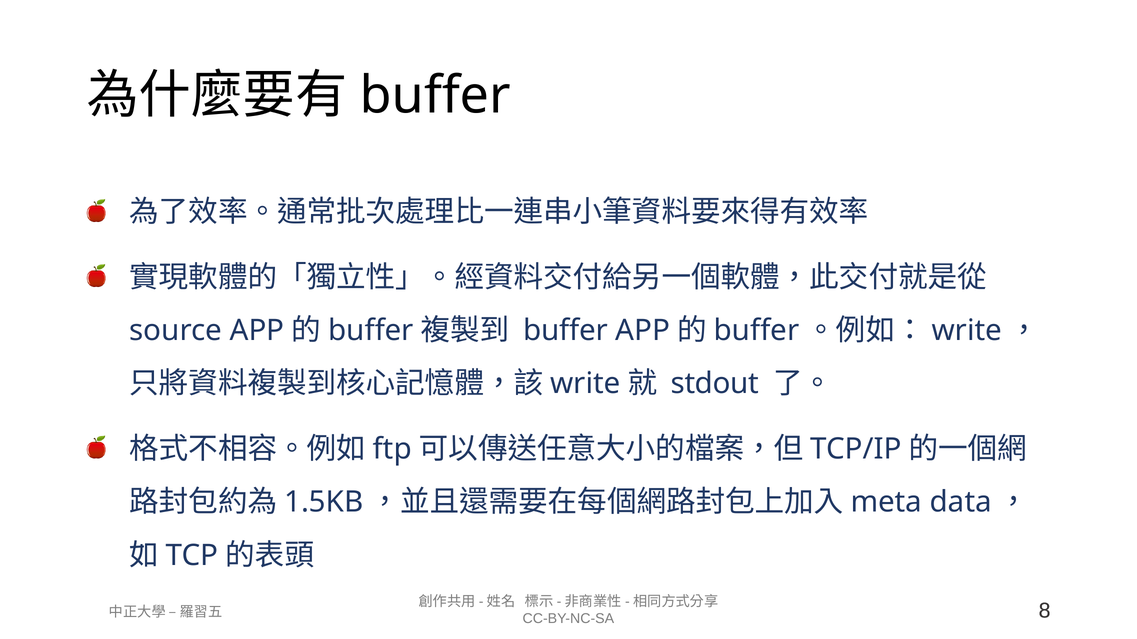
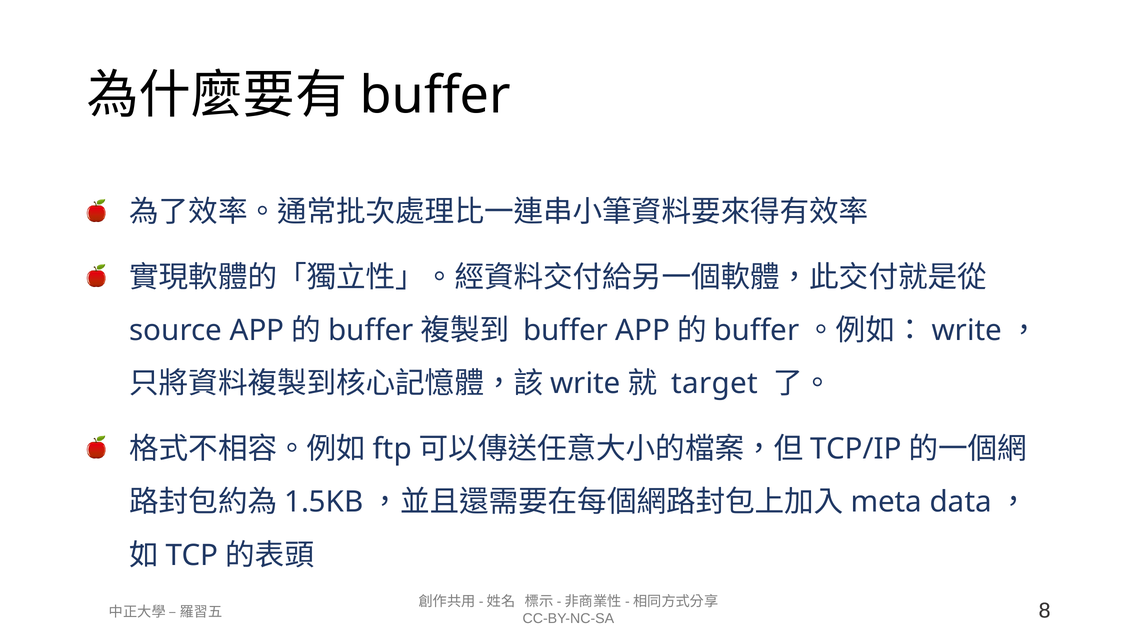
stdout: stdout -> target
